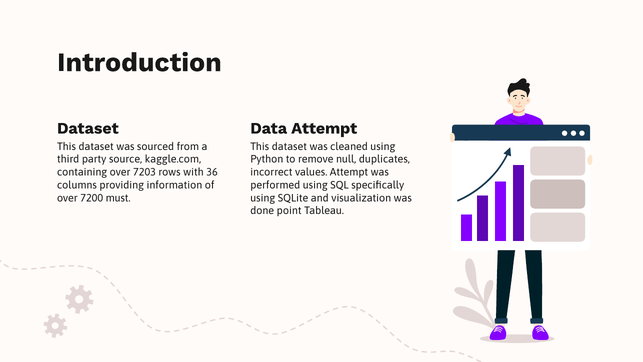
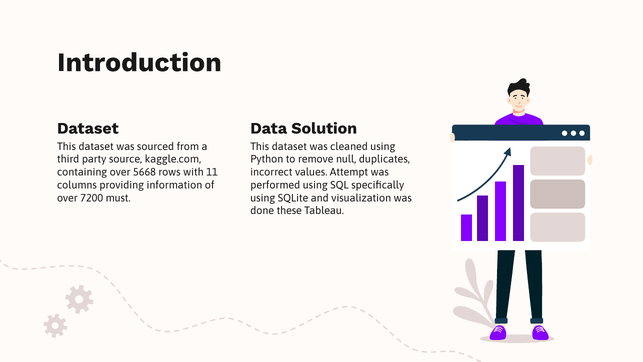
Data Attempt: Attempt -> Solution
7203: 7203 -> 5668
36: 36 -> 11
point: point -> these
